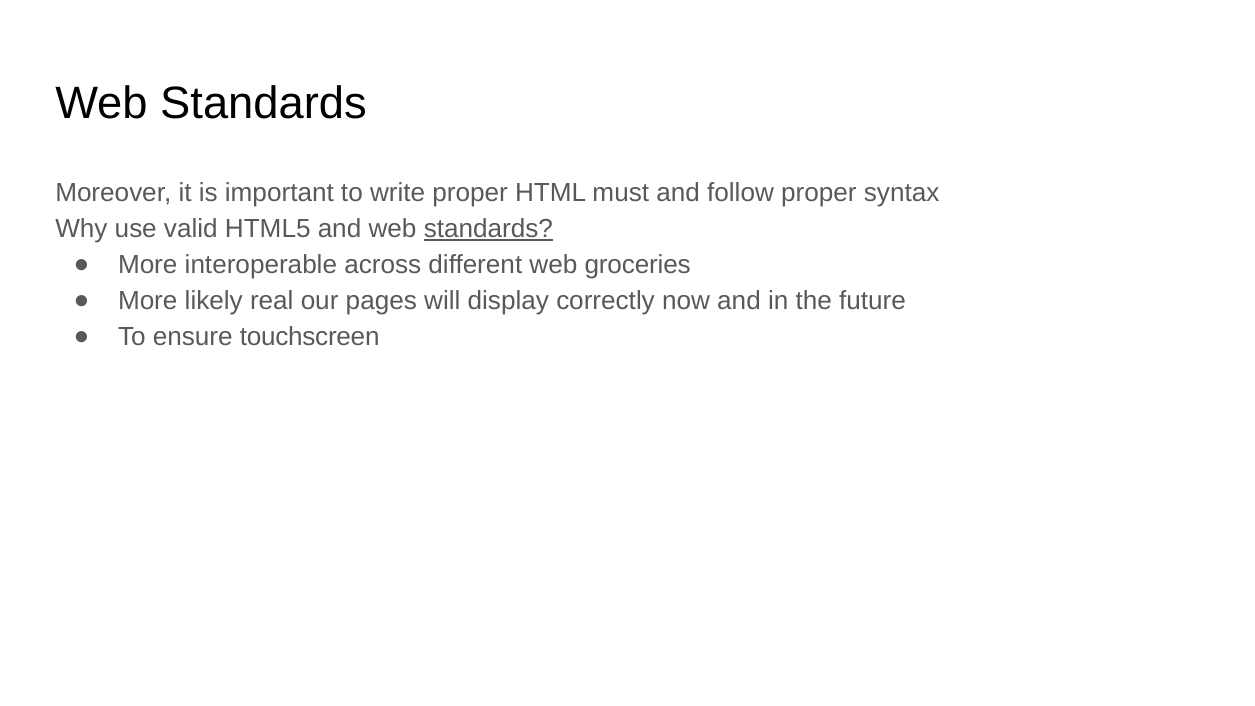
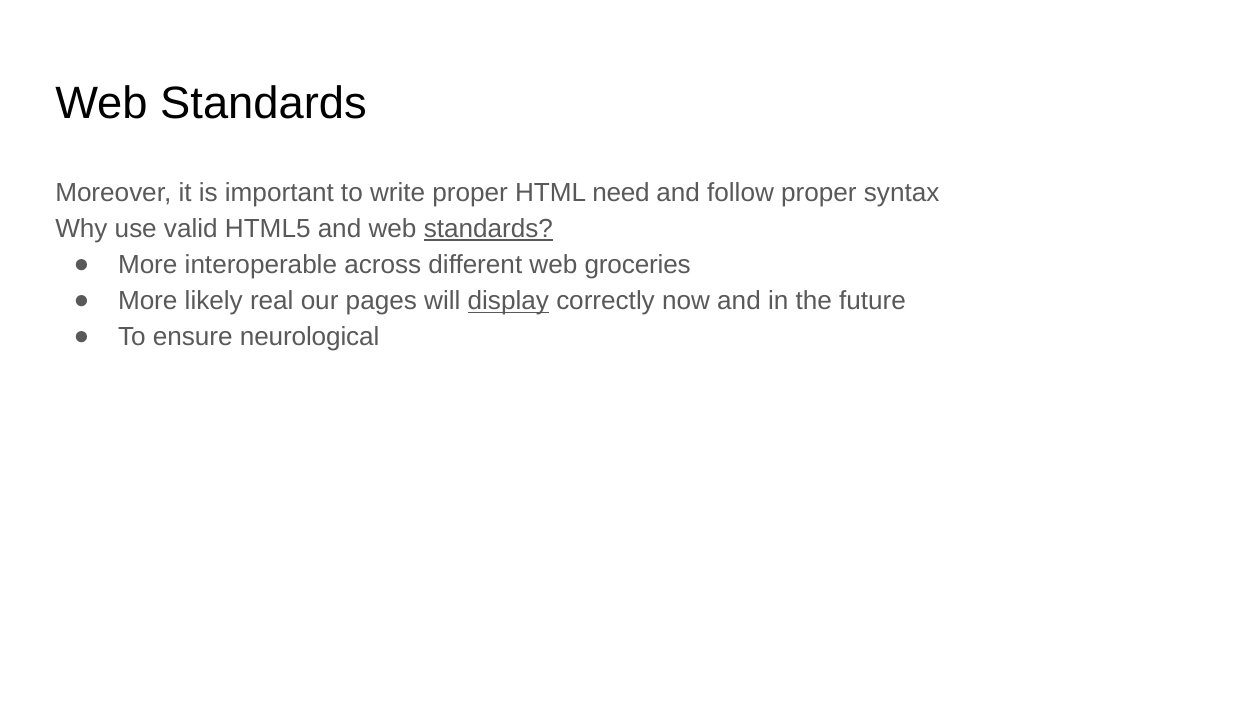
must: must -> need
display underline: none -> present
touchscreen: touchscreen -> neurological
